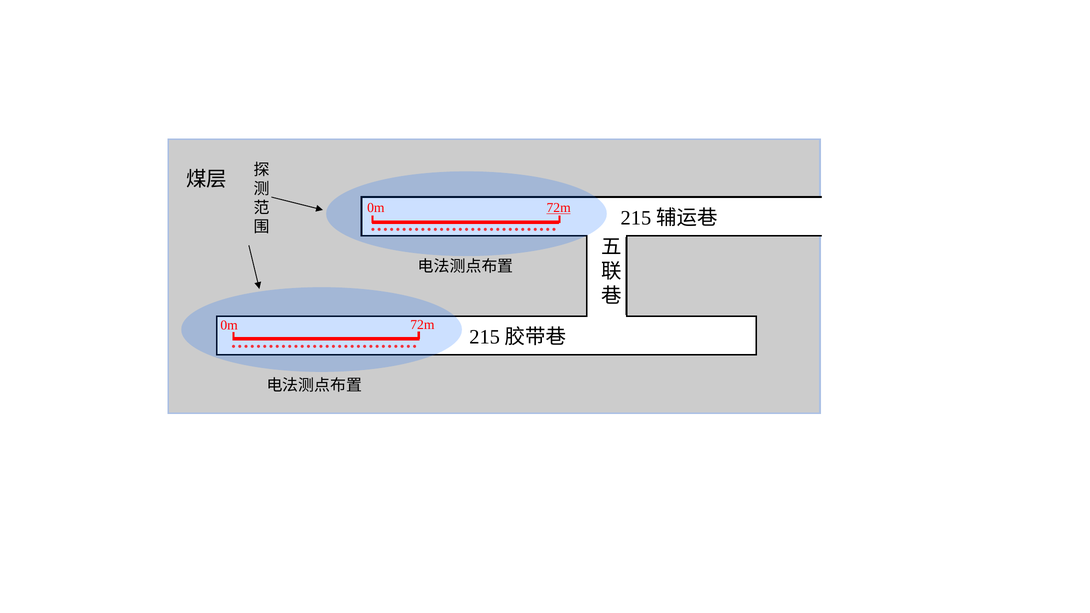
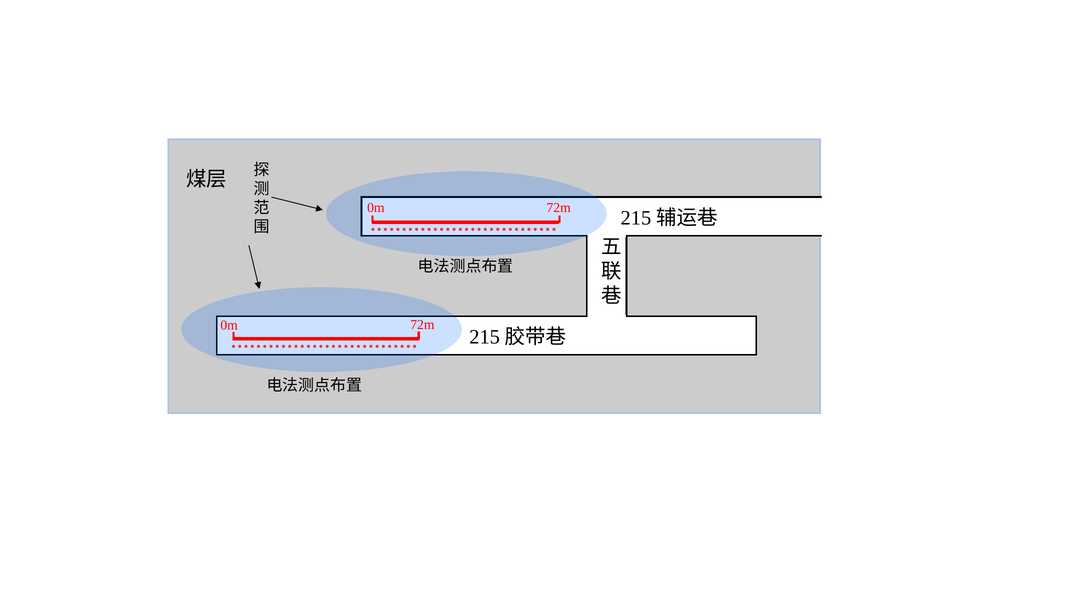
72m at (559, 208) underline: present -> none
